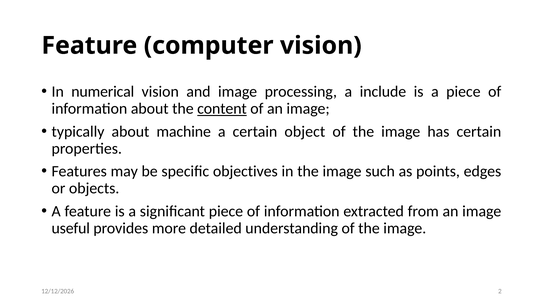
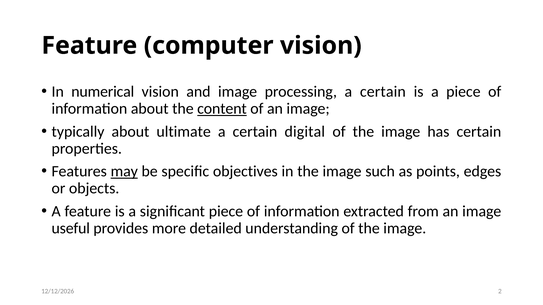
processing a include: include -> certain
machine: machine -> ultimate
object: object -> digital
may underline: none -> present
